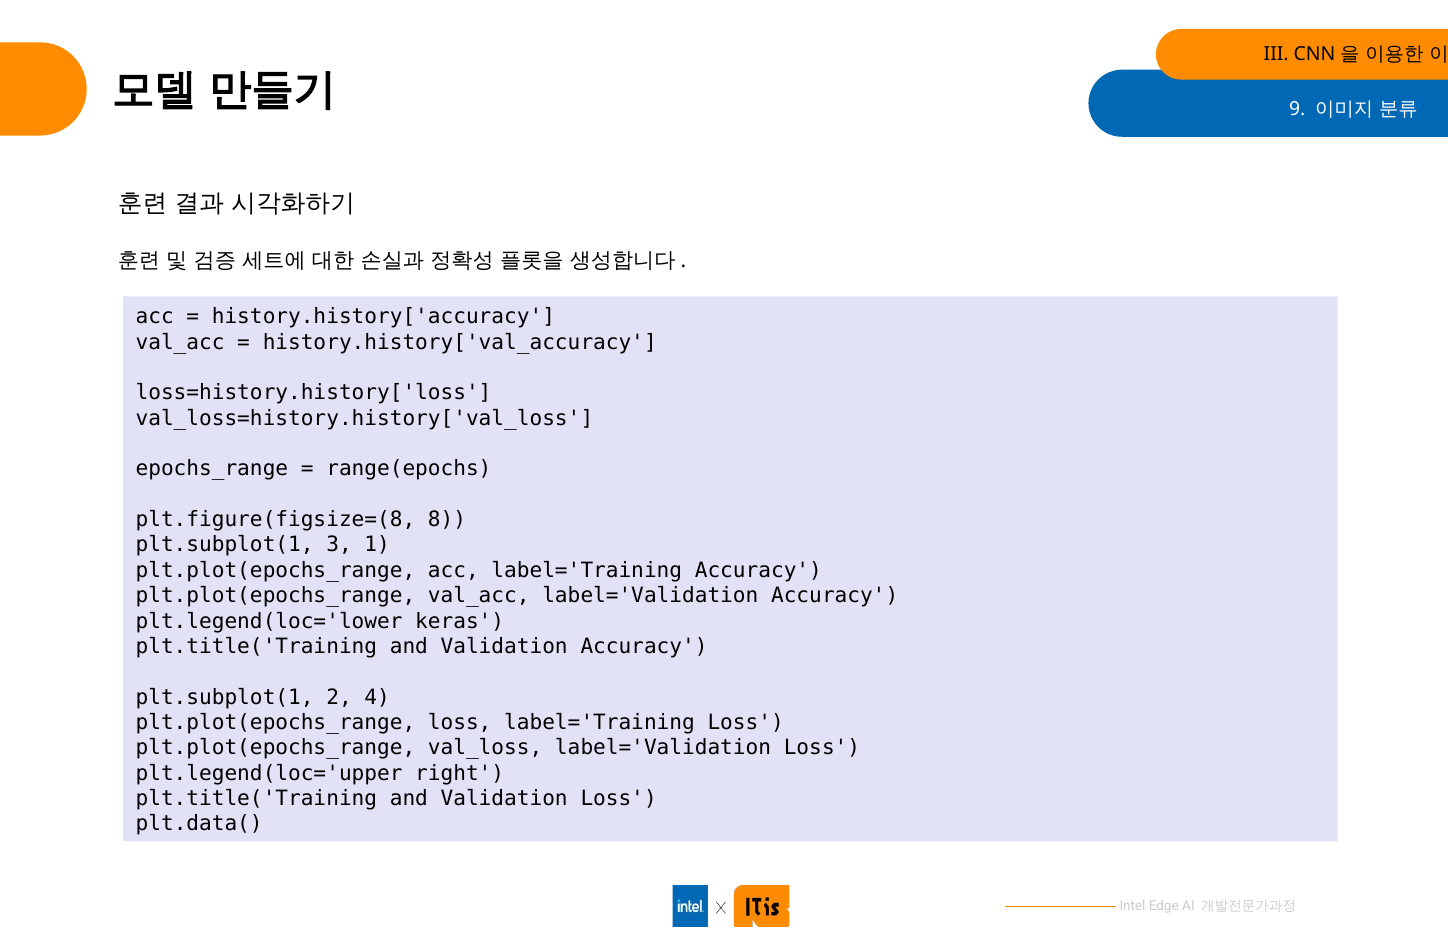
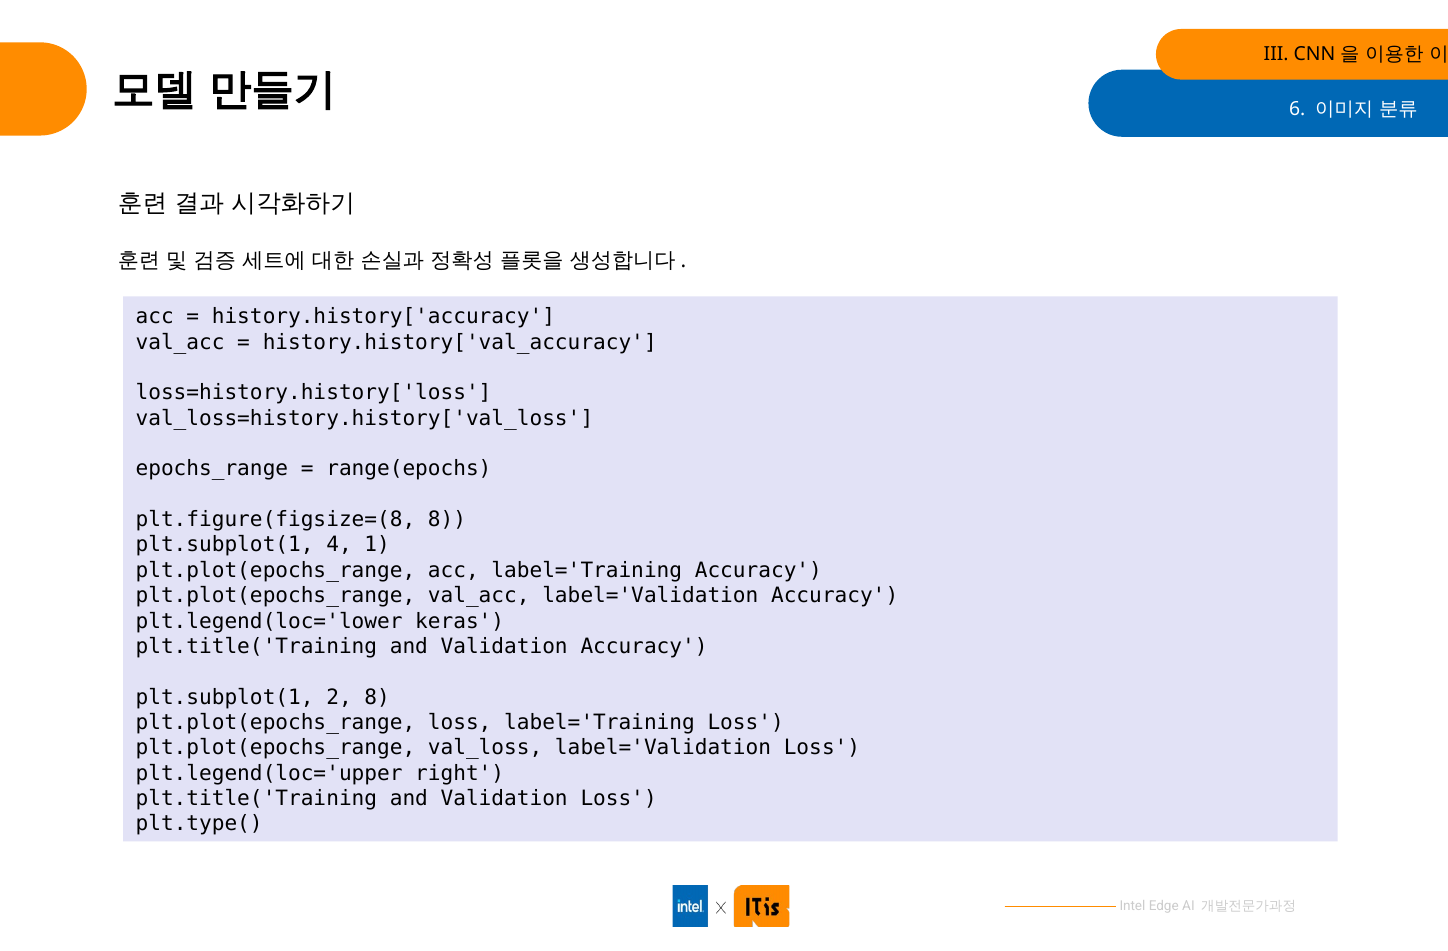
9: 9 -> 6
3: 3 -> 4
2 4: 4 -> 8
plt.data(: plt.data( -> plt.type(
